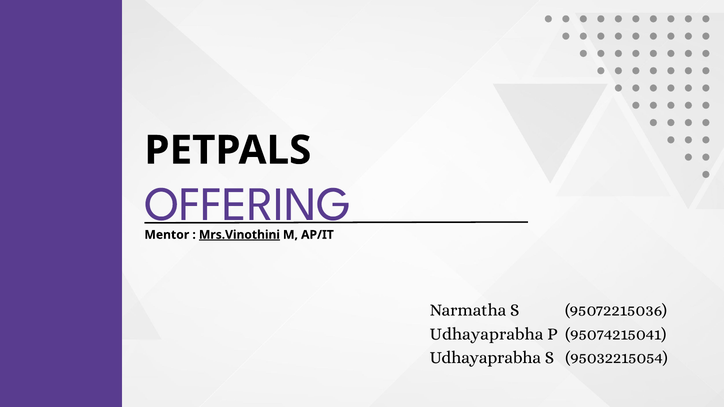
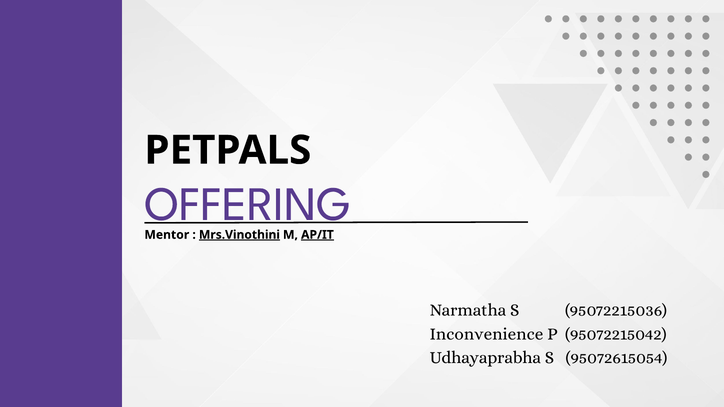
AP/IT underline: none -> present
Udhayaprabha at (487, 334): Udhayaprabha -> Inconvenience
95074215041: 95074215041 -> 95072215042
95032215054: 95032215054 -> 95072615054
